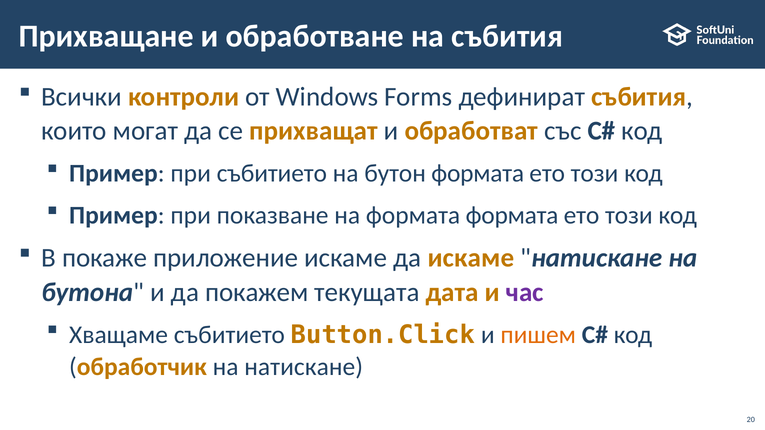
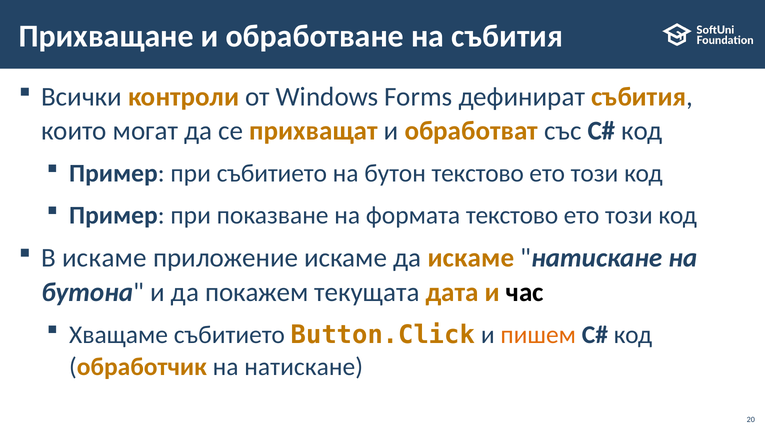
бутон формата: формата -> текстово
формата формата: формата -> текстово
В покаже: покаже -> искаме
час colour: purple -> black
